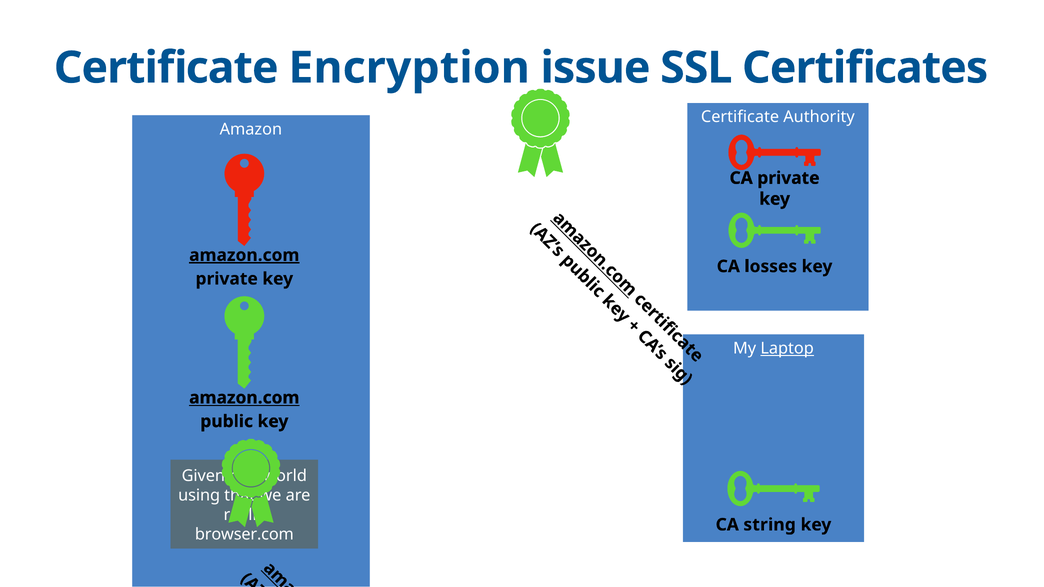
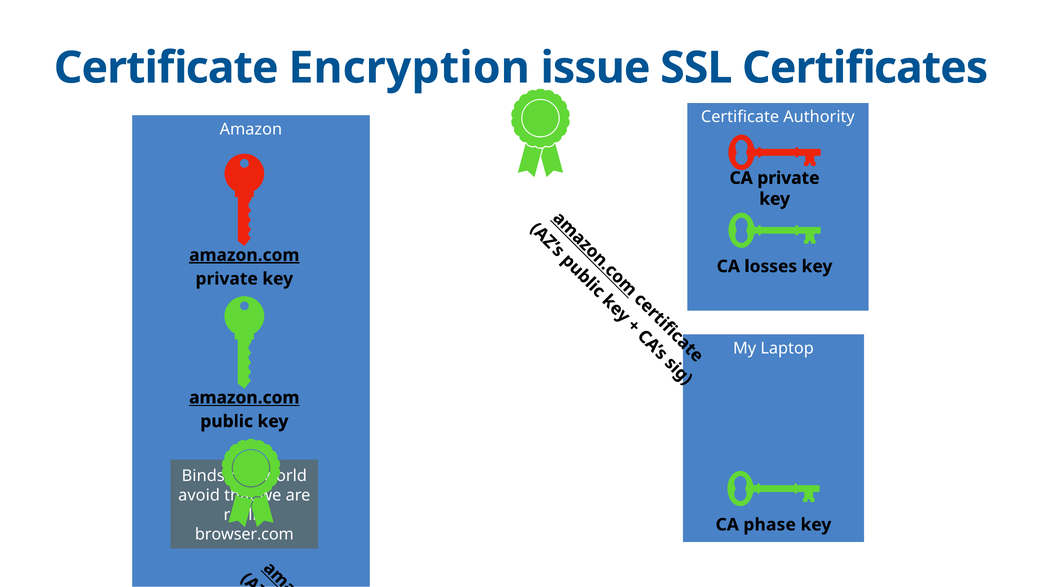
Laptop underline: present -> none
Given: Given -> Binds
using: using -> avoid
string: string -> phase
